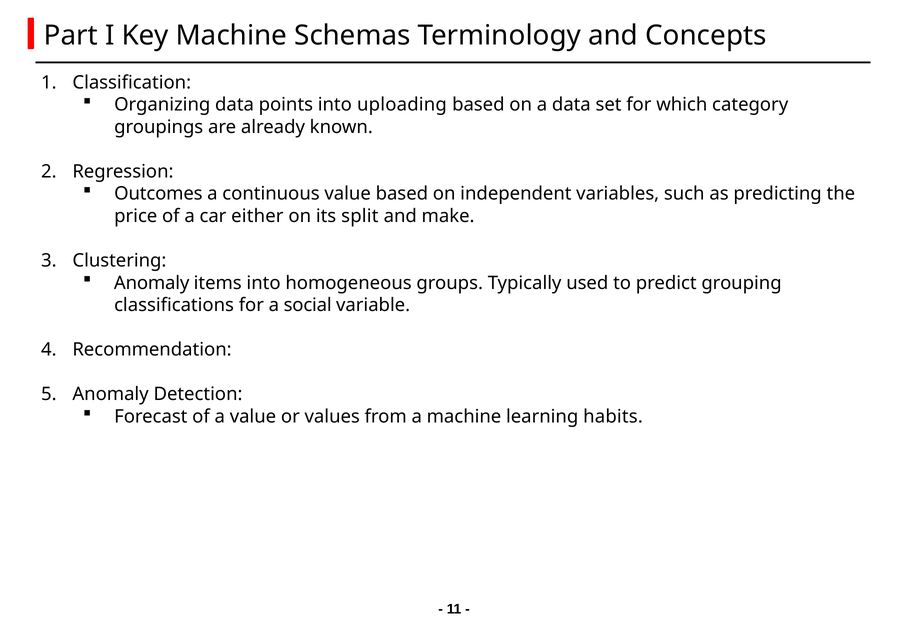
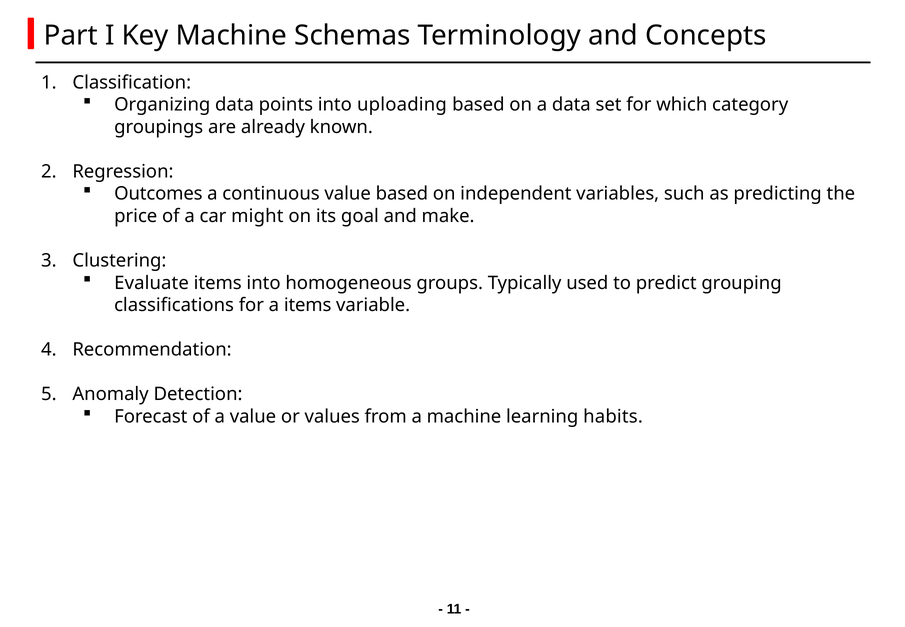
either: either -> might
split: split -> goal
Anomaly at (152, 283): Anomaly -> Evaluate
a social: social -> items
